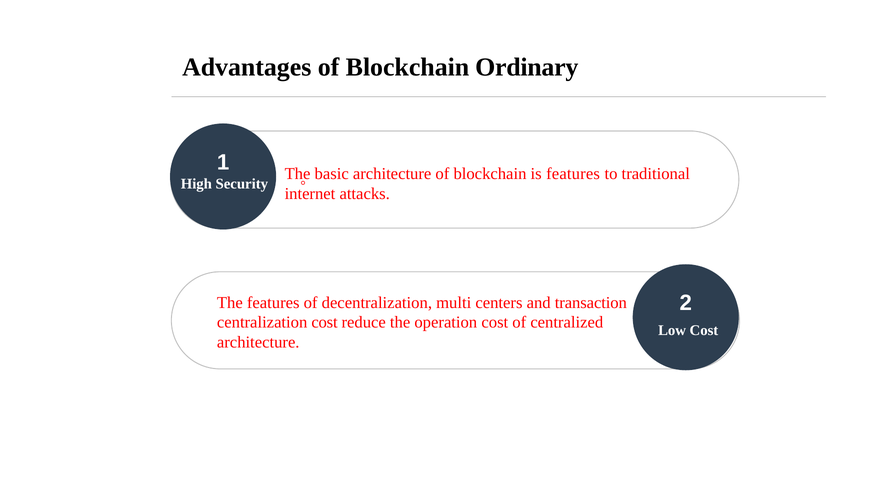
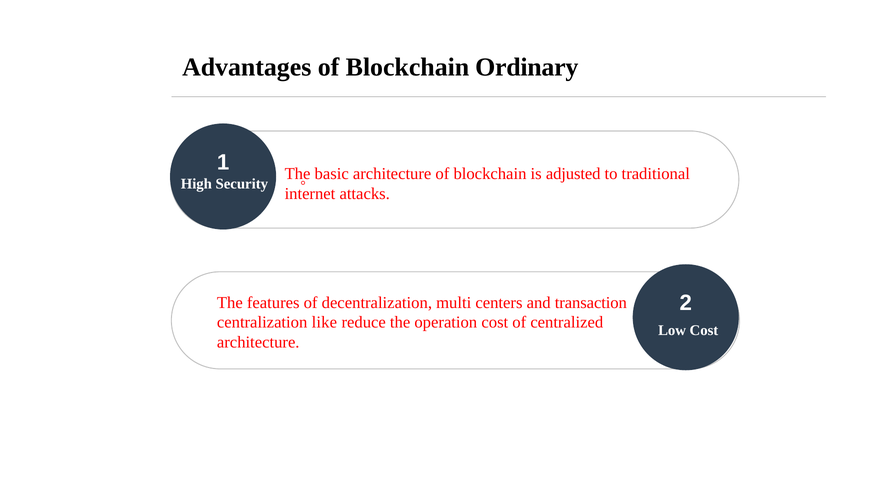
is features: features -> adjusted
centralization cost: cost -> like
